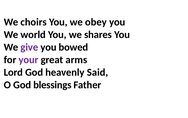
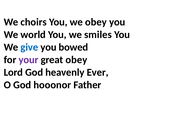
shares: shares -> smiles
give colour: purple -> blue
great arms: arms -> obey
Said: Said -> Ever
blessings: blessings -> hooonor
